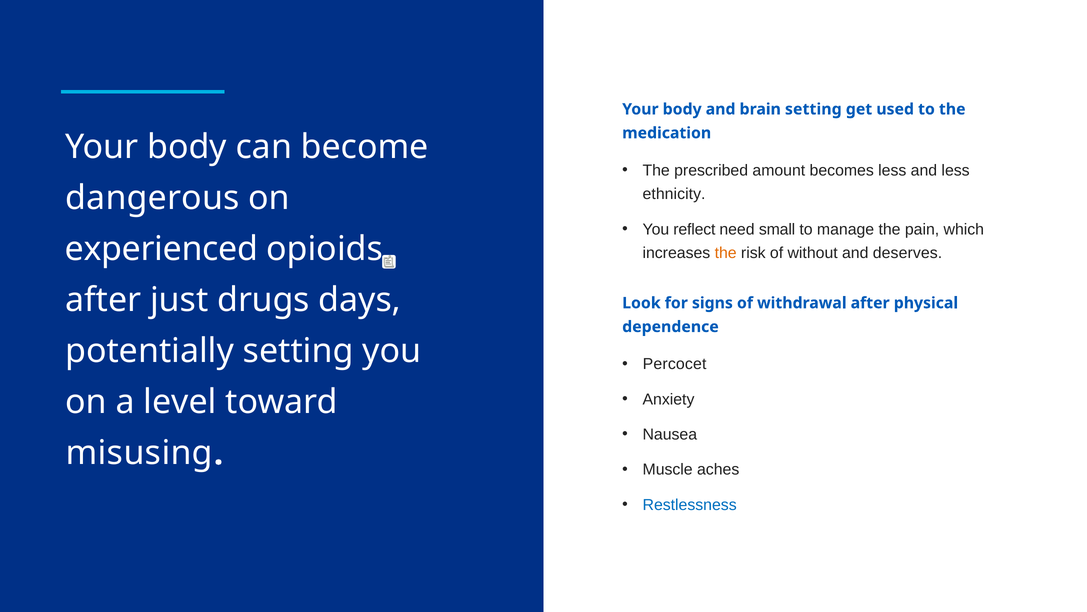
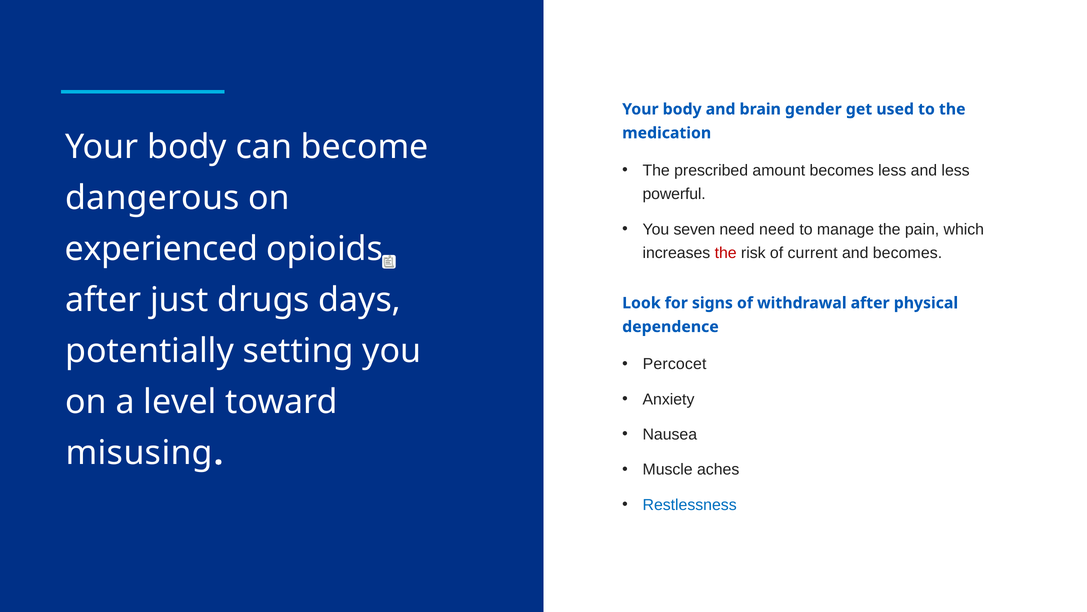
brain setting: setting -> gender
ethnicity: ethnicity -> powerful
reflect: reflect -> seven
need small: small -> need
the at (726, 253) colour: orange -> red
without: without -> current
and deserves: deserves -> becomes
